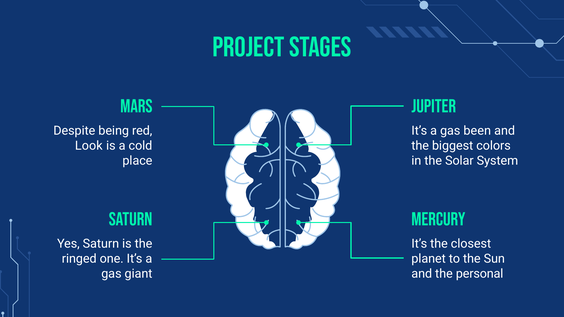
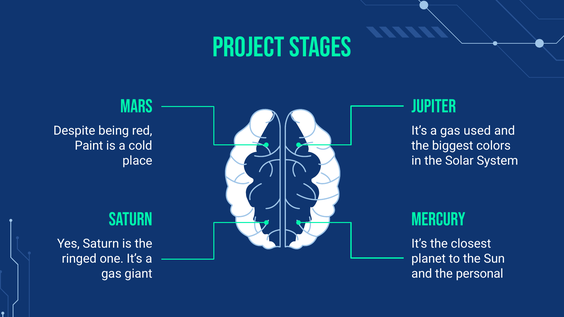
been: been -> used
Look: Look -> Paint
